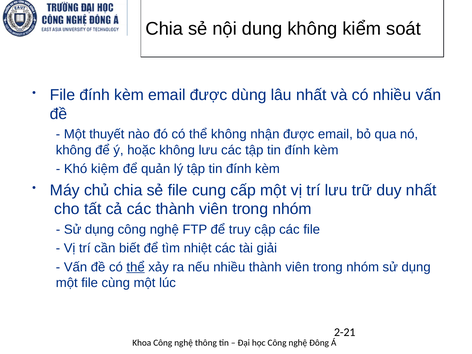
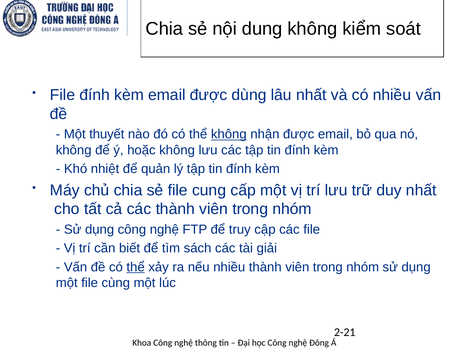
không at (229, 134) underline: none -> present
kiệm: kiệm -> nhiệt
nhiệt: nhiệt -> sách
